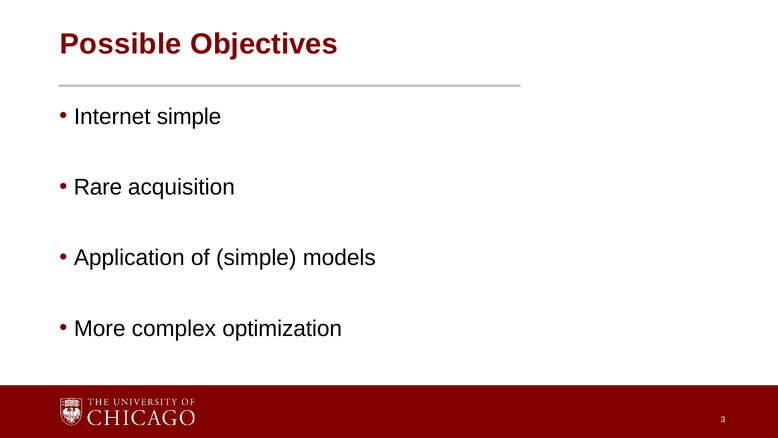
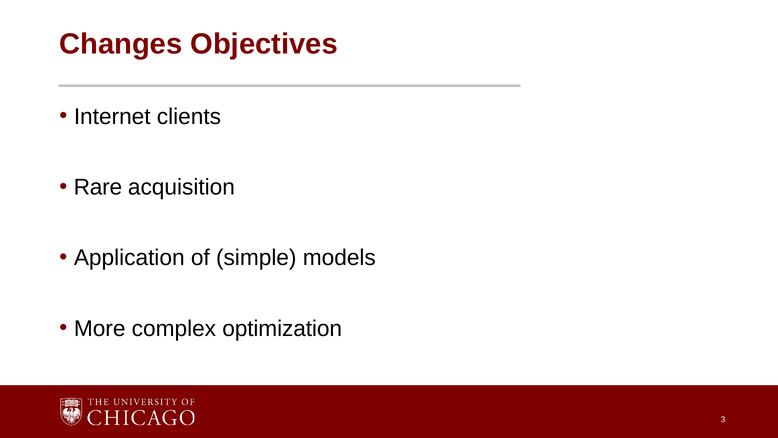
Possible: Possible -> Changes
Internet simple: simple -> clients
